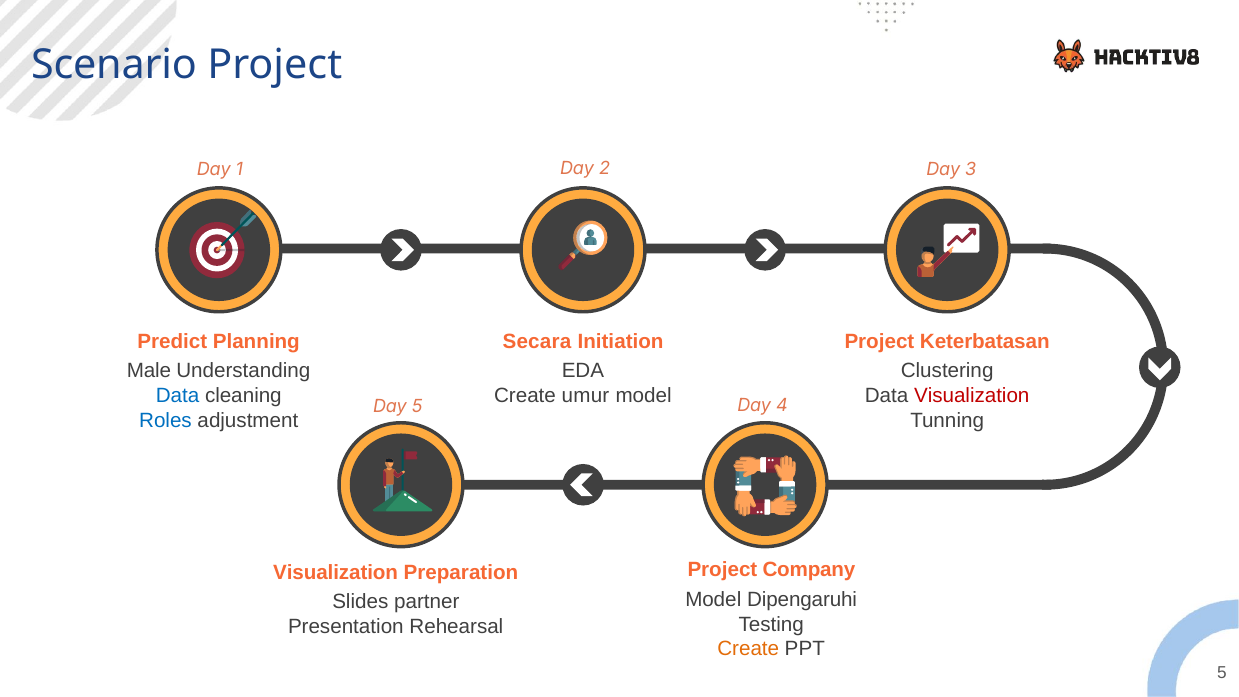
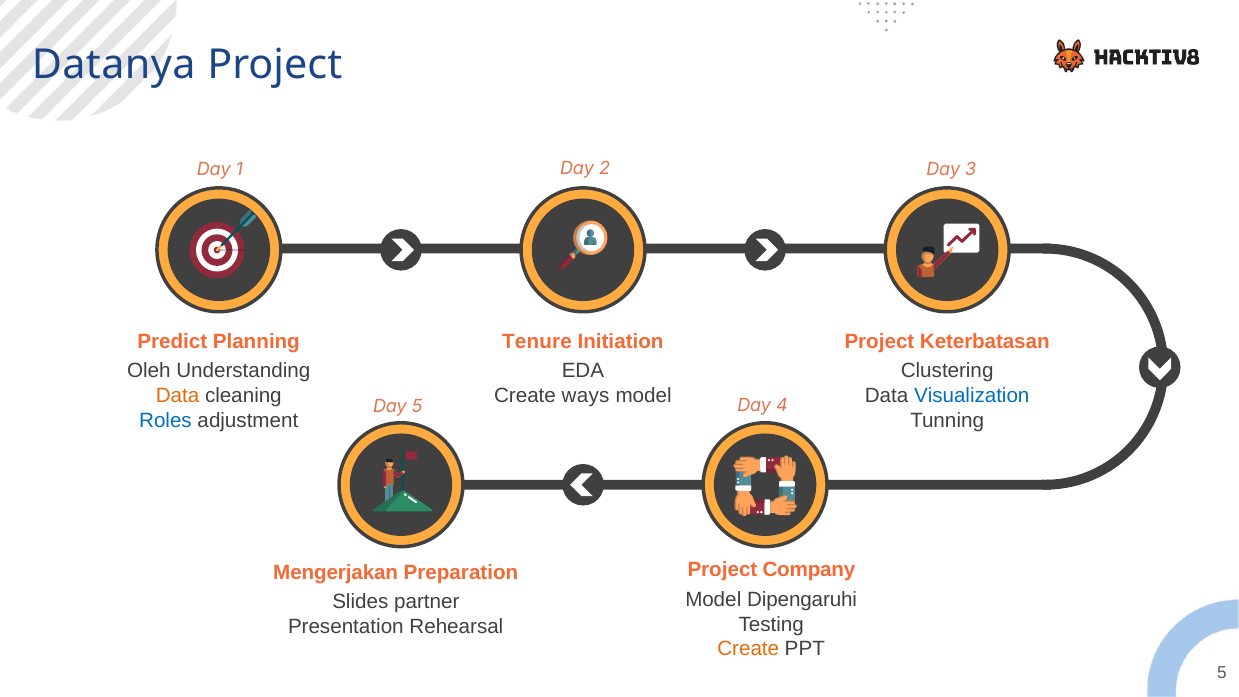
Scenario: Scenario -> Datanya
Secara: Secara -> Tenure
Male: Male -> Oleh
Data at (178, 396) colour: blue -> orange
umur: umur -> ways
Visualization at (972, 396) colour: red -> blue
Visualization at (336, 572): Visualization -> Mengerjakan
